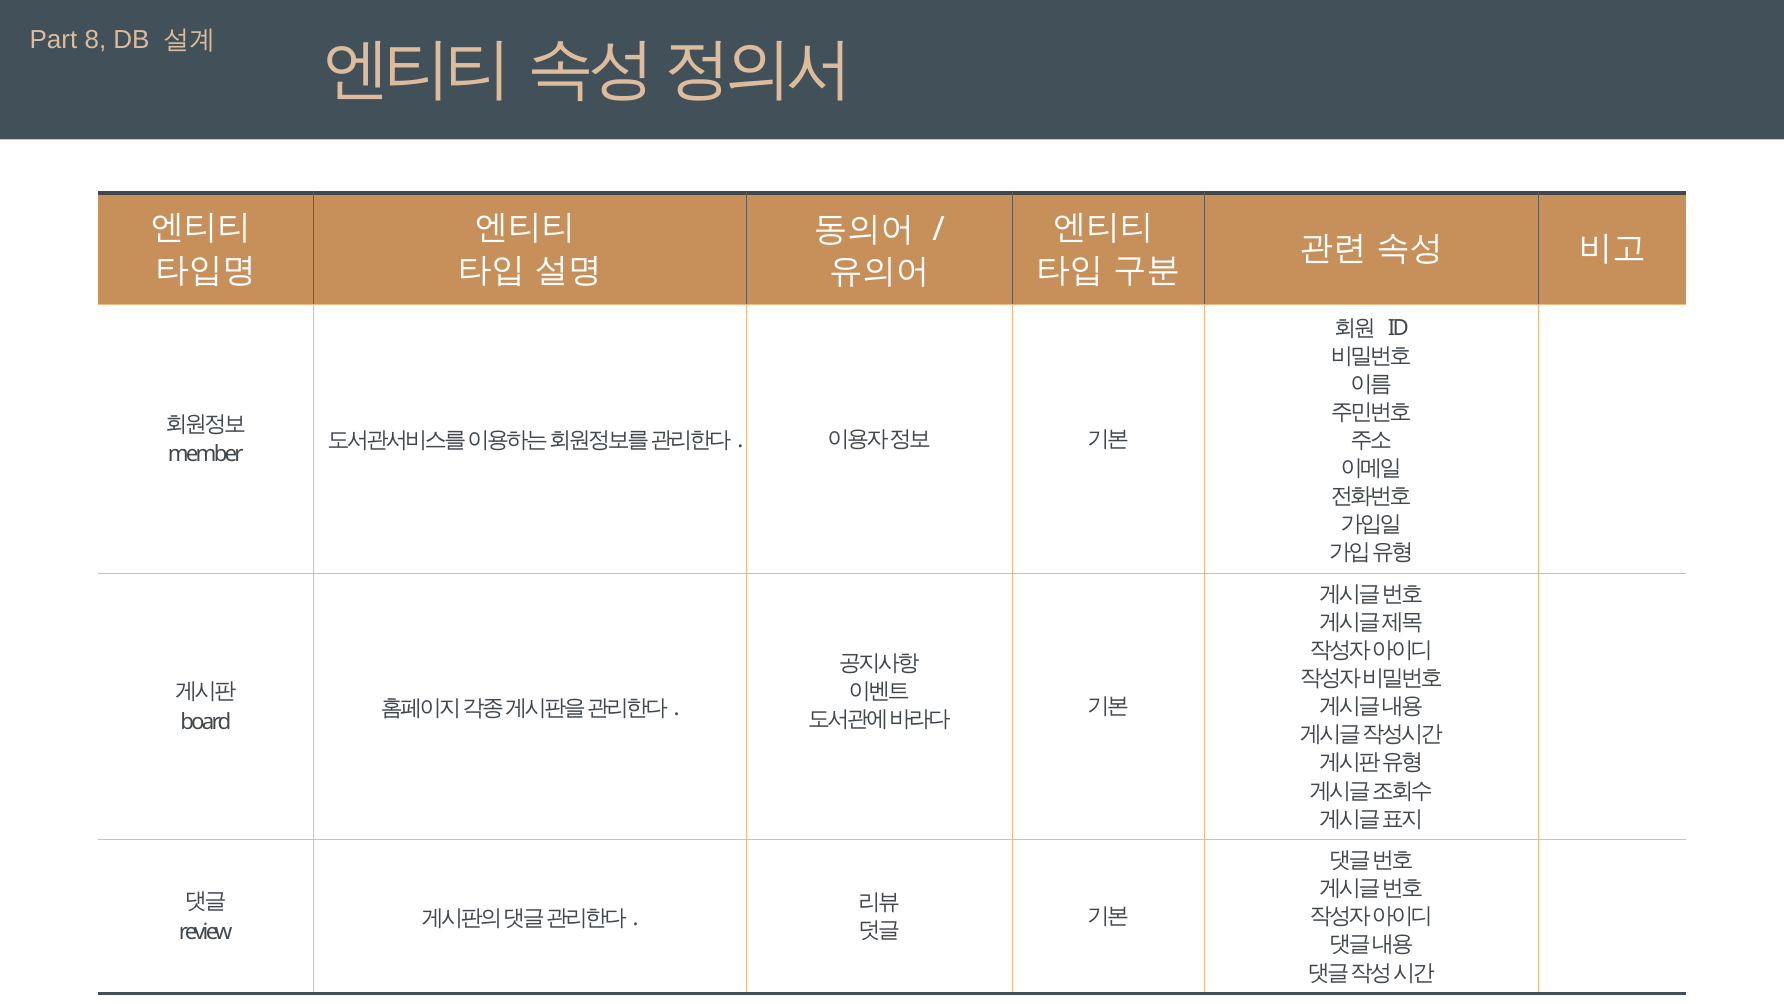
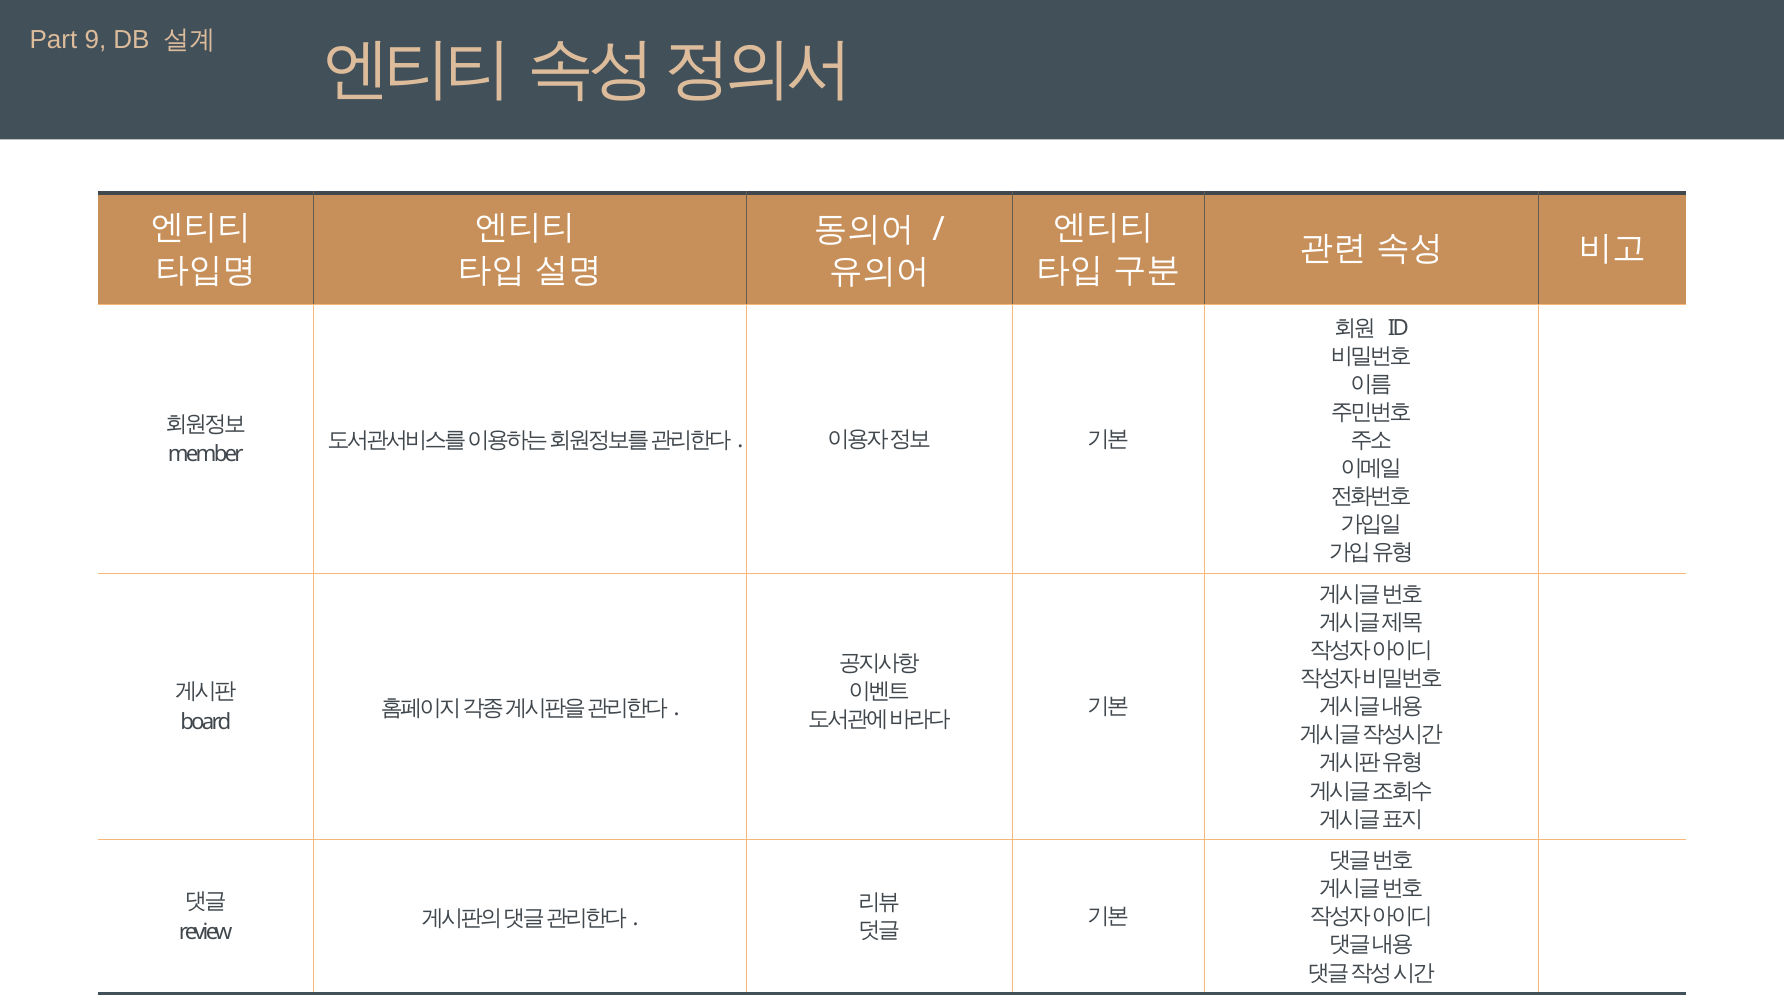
8: 8 -> 9
